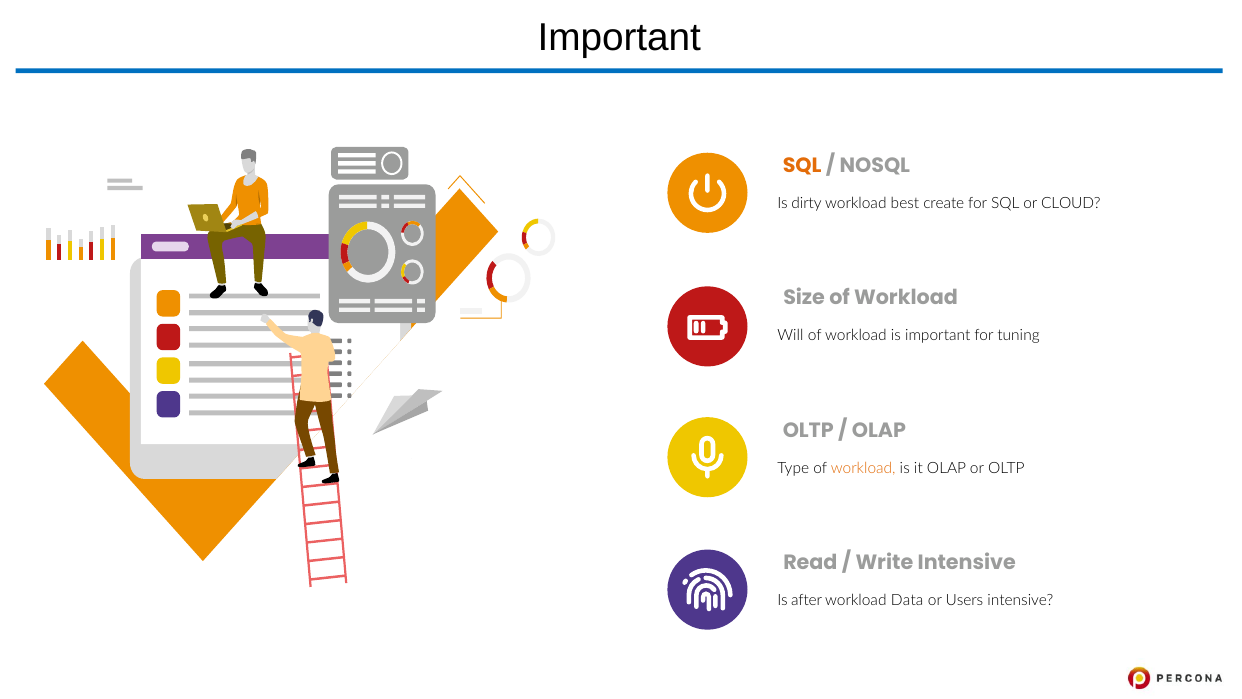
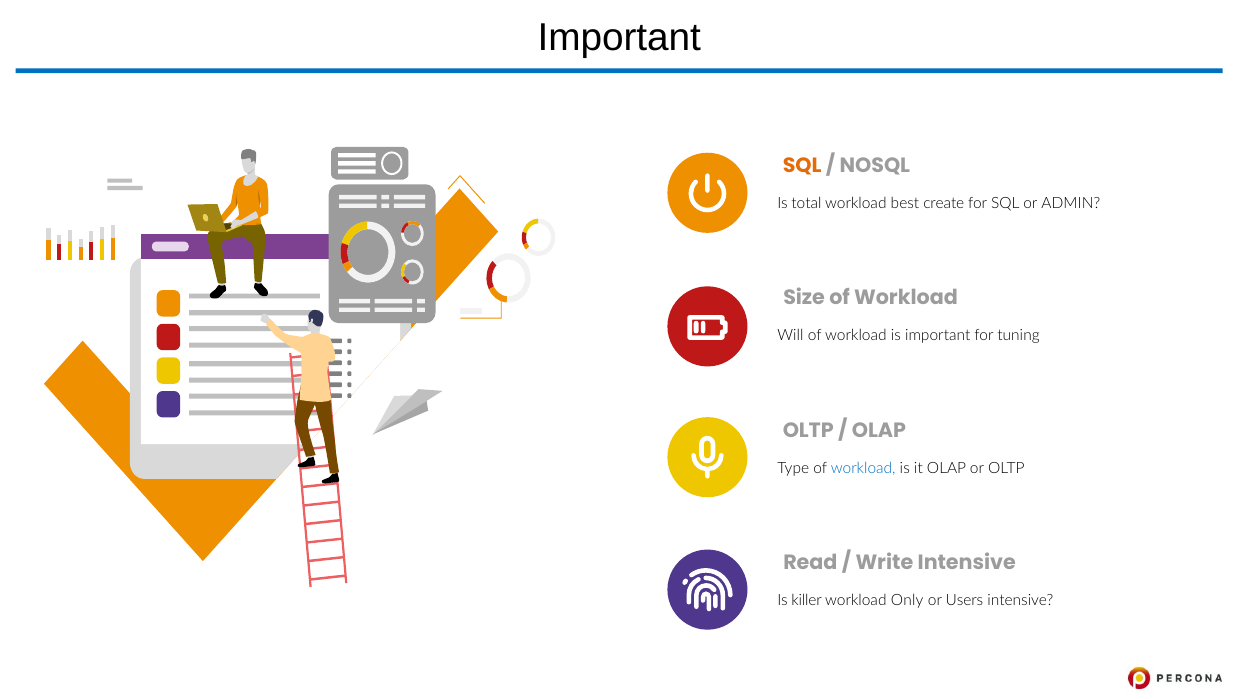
dirty: dirty -> total
CLOUD: CLOUD -> ADMIN
workload at (863, 468) colour: orange -> blue
after: after -> killer
Data: Data -> Only
